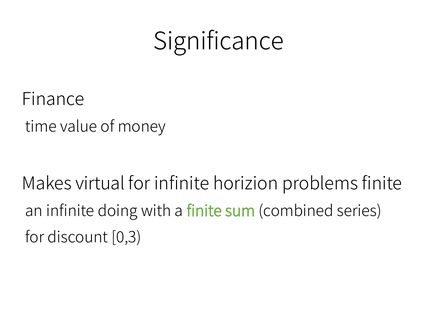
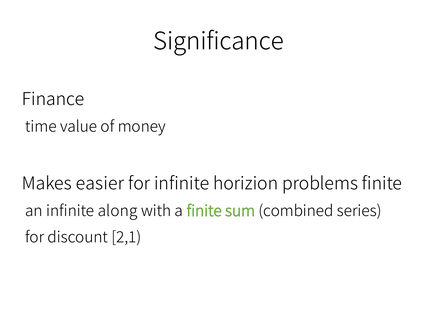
virtual: virtual -> easier
doing: doing -> along
0,3: 0,3 -> 2,1
